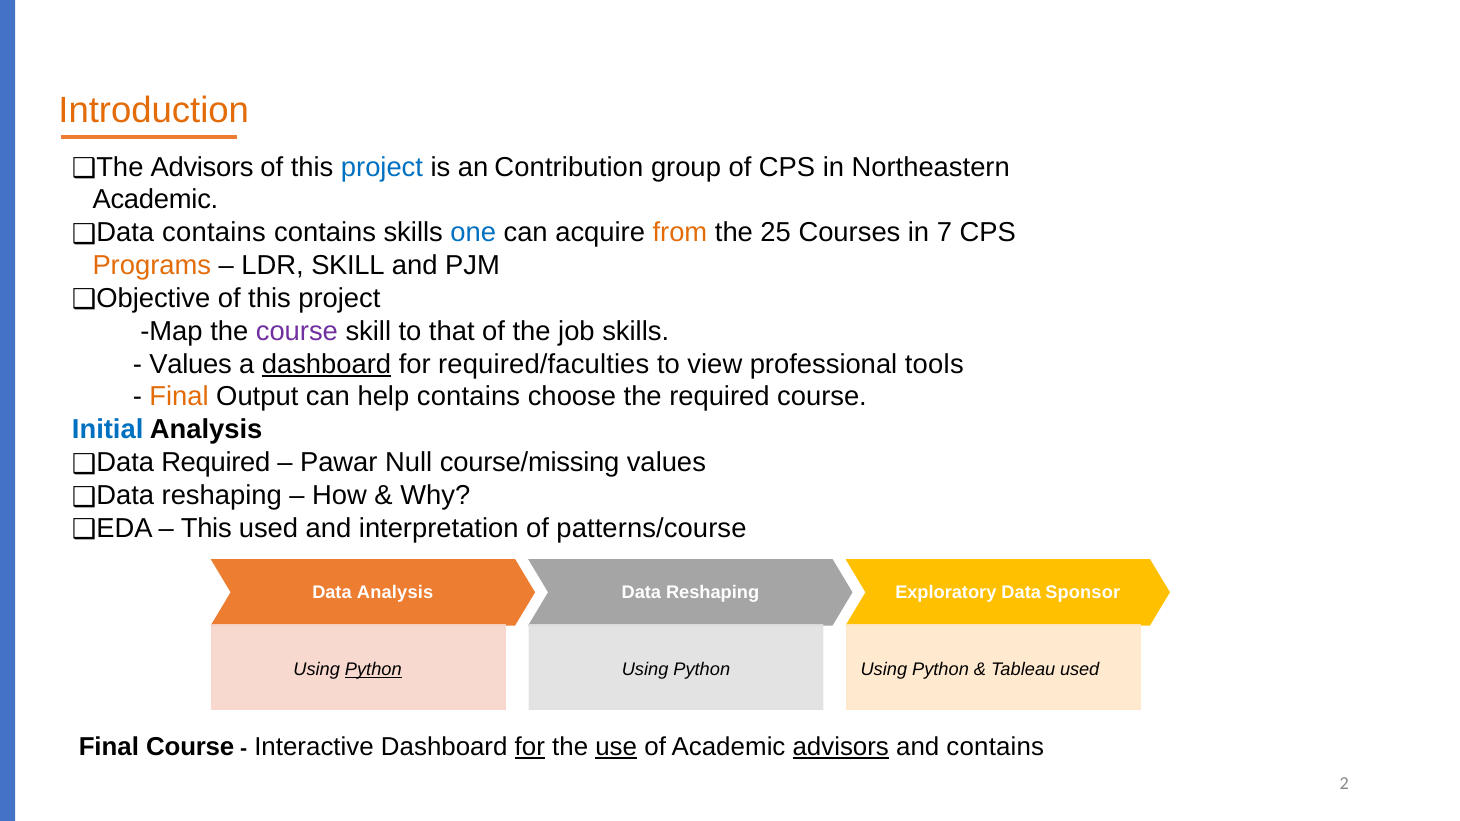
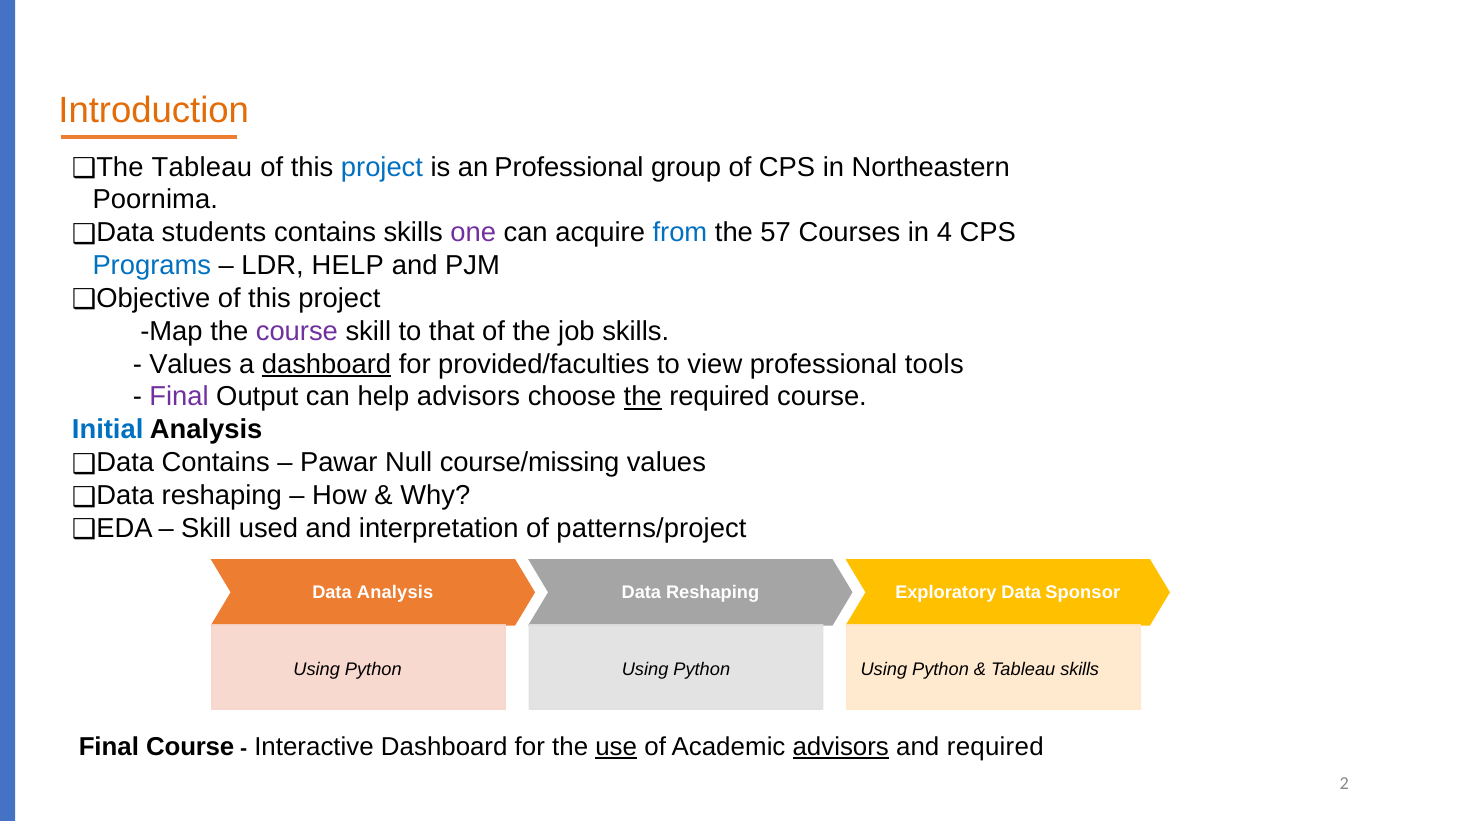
Advisors at (202, 167): Advisors -> Tableau
an Contribution: Contribution -> Professional
Academic at (155, 200): Academic -> Poornima
contains at (214, 233): contains -> students
one colour: blue -> purple
from colour: orange -> blue
25: 25 -> 57
7: 7 -> 4
Programs colour: orange -> blue
LDR SKILL: SKILL -> HELP
required/faculties: required/faculties -> provided/faculties
Final at (179, 397) colour: orange -> purple
help contains: contains -> advisors
the at (643, 397) underline: none -> present
Required at (216, 463): Required -> Contains
This at (206, 528): This -> Skill
patterns/course: patterns/course -> patterns/project
Python at (373, 670) underline: present -> none
Tableau used: used -> skills
for at (530, 747) underline: present -> none
and contains: contains -> required
